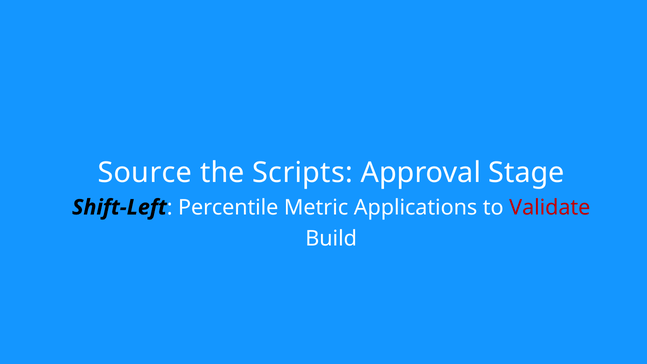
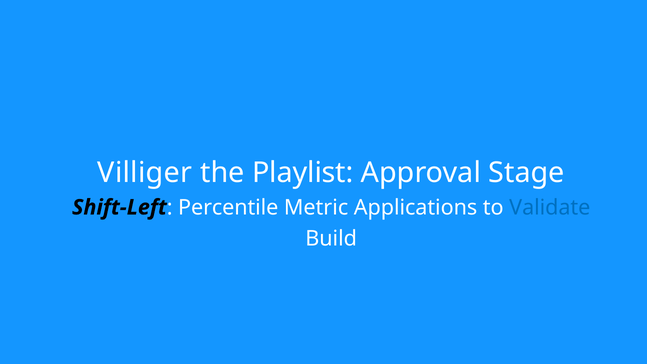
Source: Source -> Villiger
Scripts: Scripts -> Playlist
Validate colour: red -> blue
